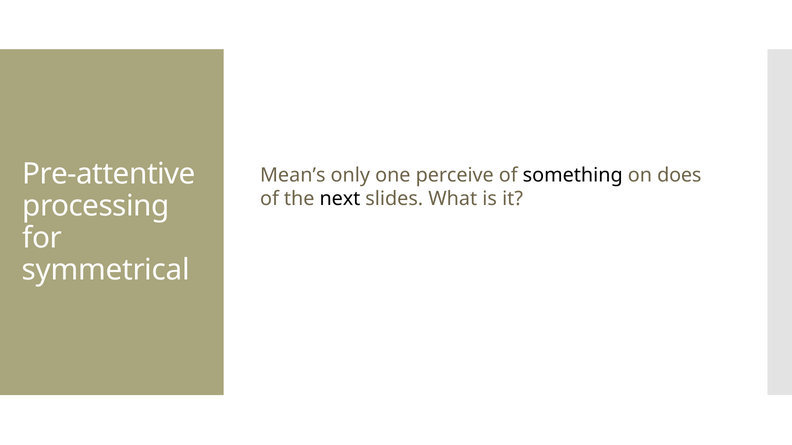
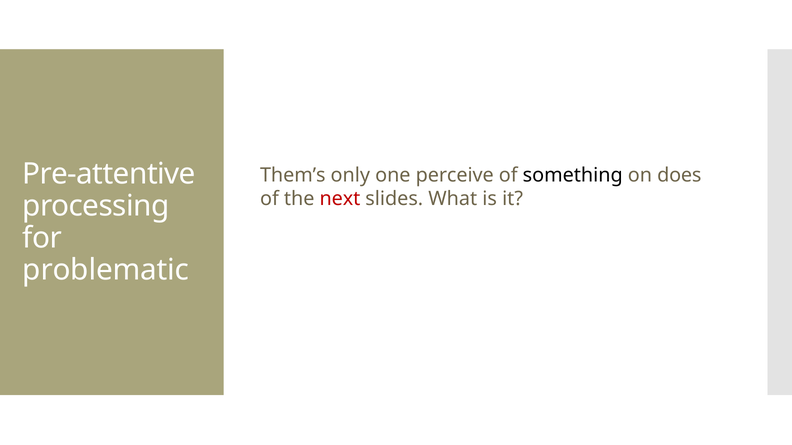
Mean’s: Mean’s -> Them’s
next colour: black -> red
symmetrical: symmetrical -> problematic
